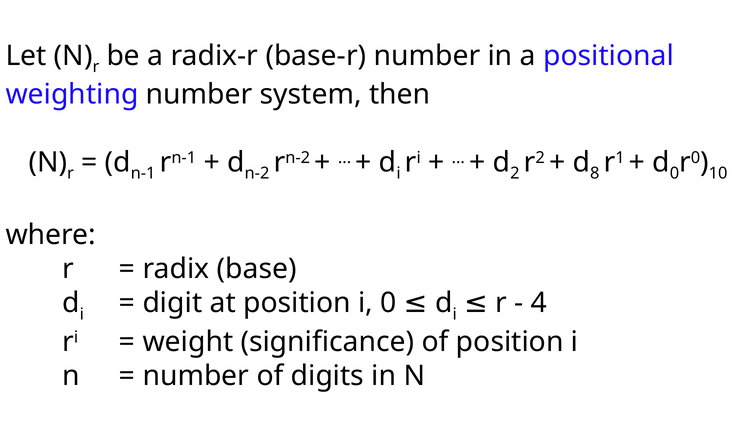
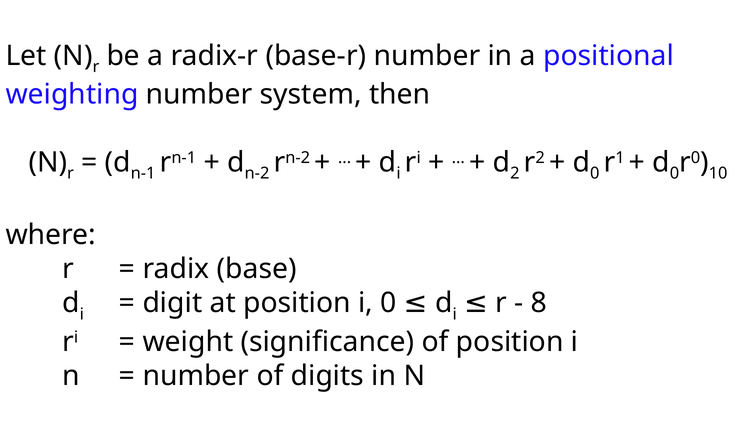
8 at (595, 174): 8 -> 0
4: 4 -> 8
